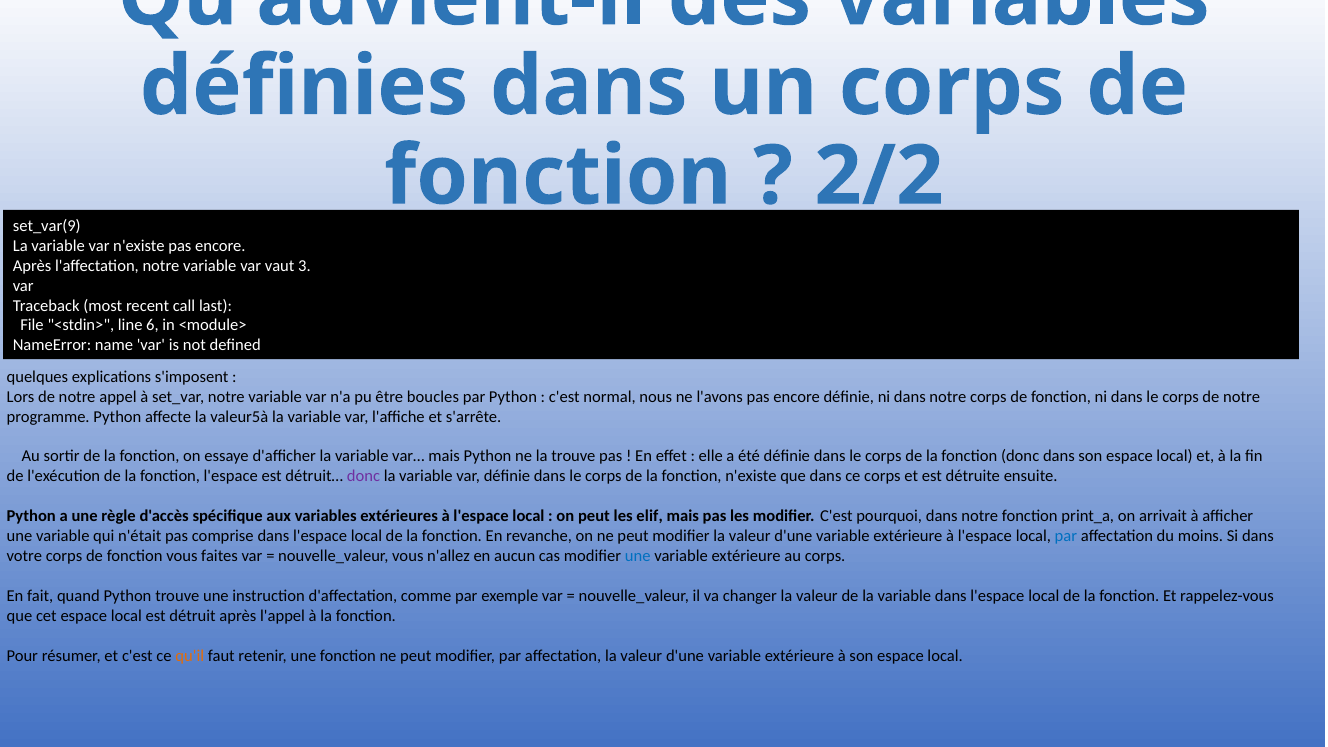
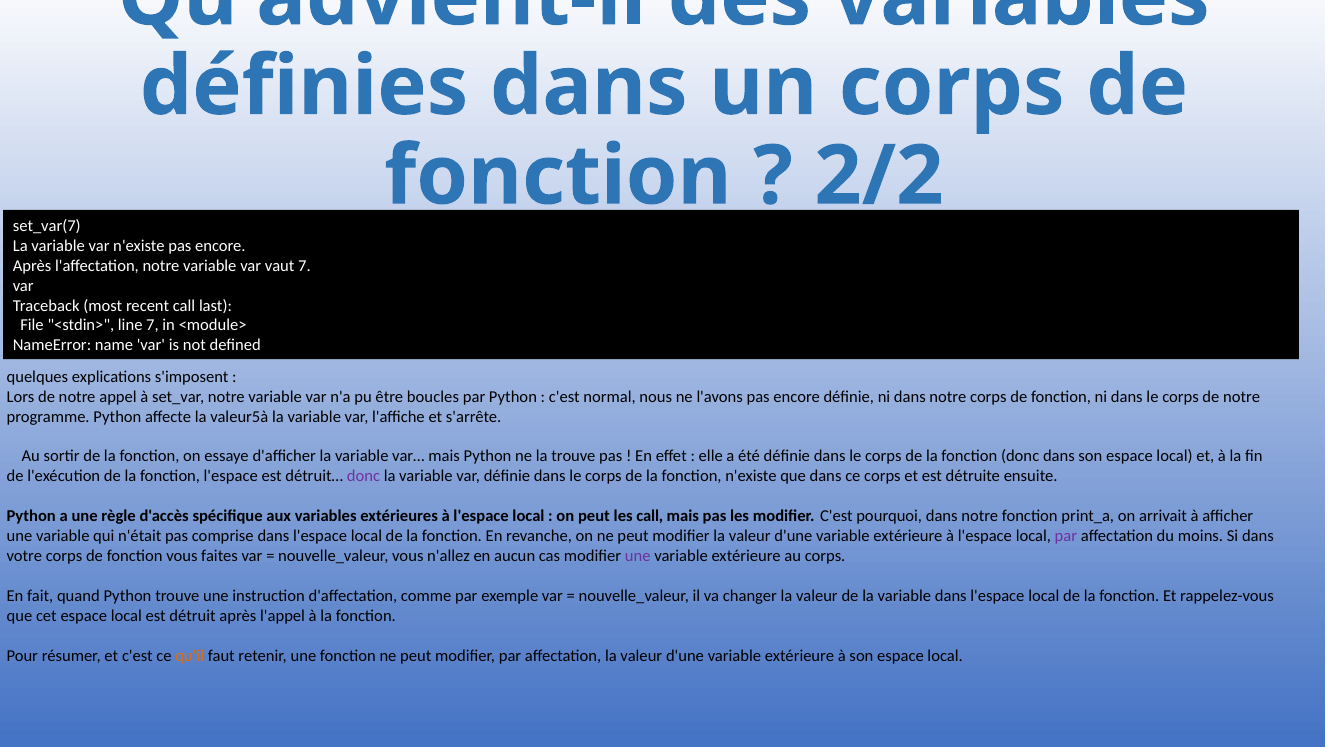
set_var(9: set_var(9 -> set_var(7
vaut 3: 3 -> 7
line 6: 6 -> 7
les elif: elif -> call
par at (1066, 536) colour: blue -> purple
une at (638, 556) colour: blue -> purple
